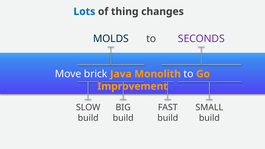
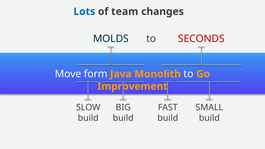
thing: thing -> team
SECONDS colour: purple -> red
brick: brick -> form
